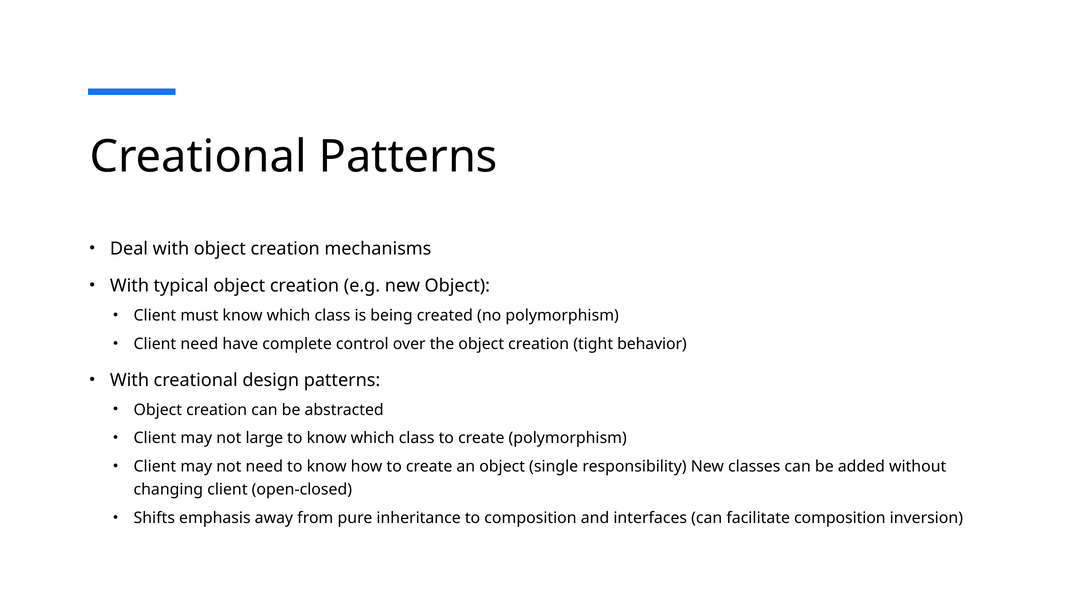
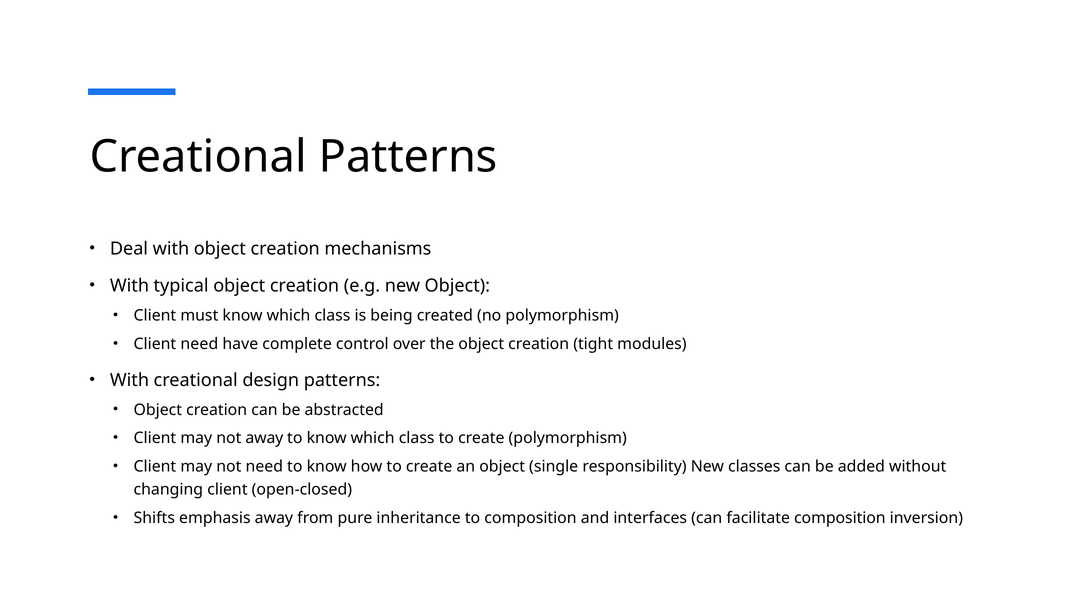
behavior: behavior -> modules
not large: large -> away
